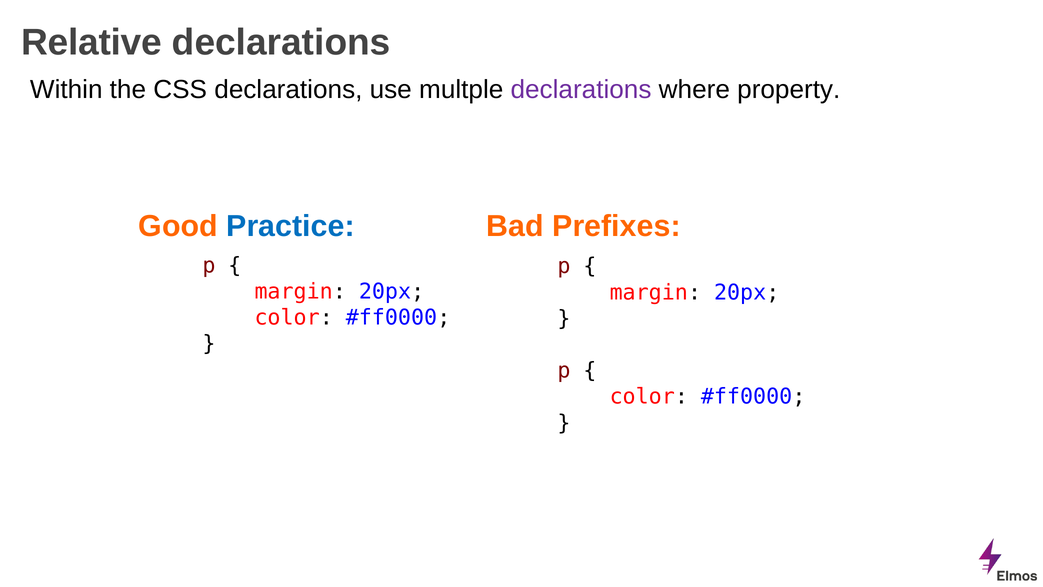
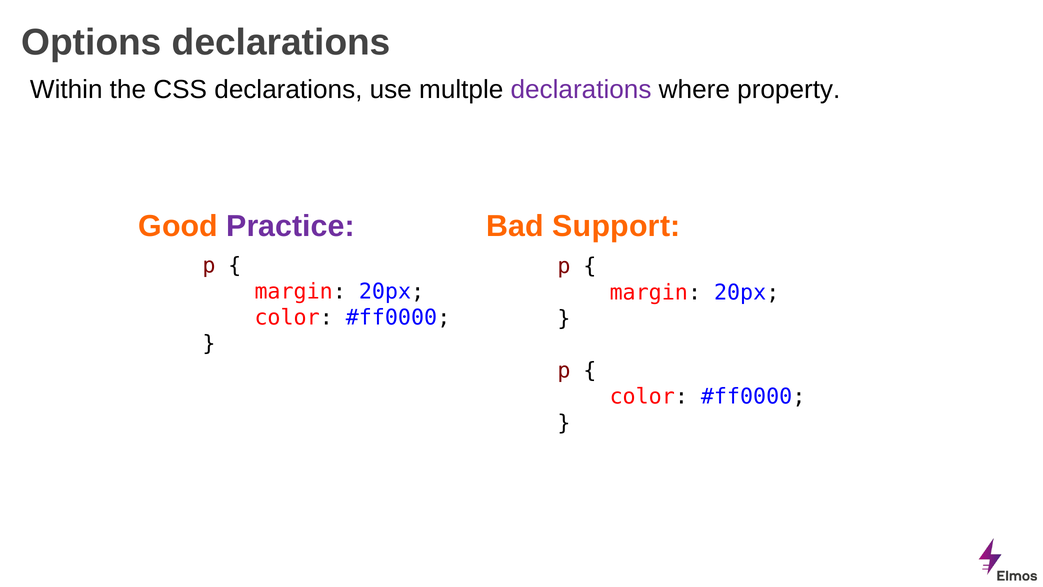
Relative: Relative -> Options
Practice colour: blue -> purple
Prefixes: Prefixes -> Support
